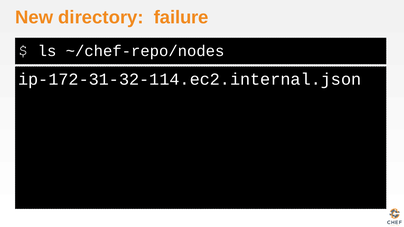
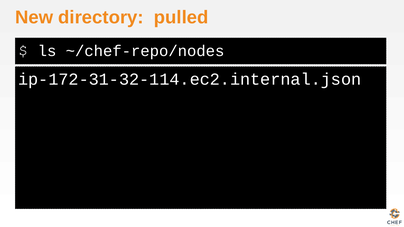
failure: failure -> pulled
